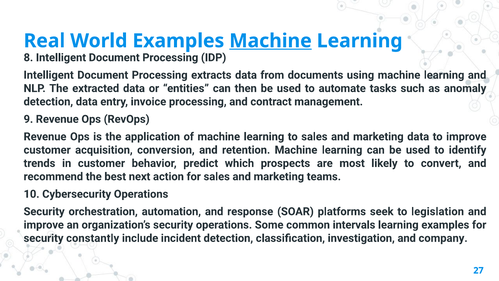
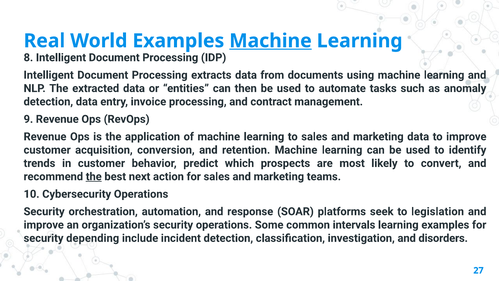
the at (94, 176) underline: none -> present
constantly: constantly -> depending
company: company -> disorders
